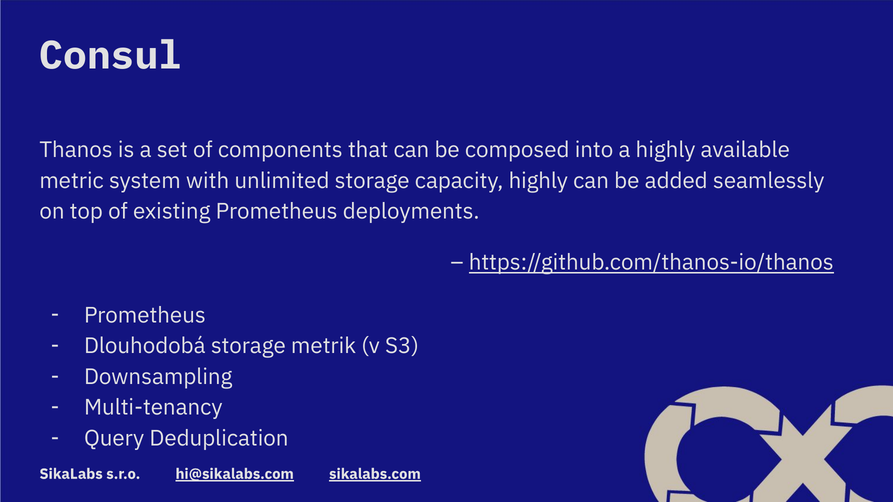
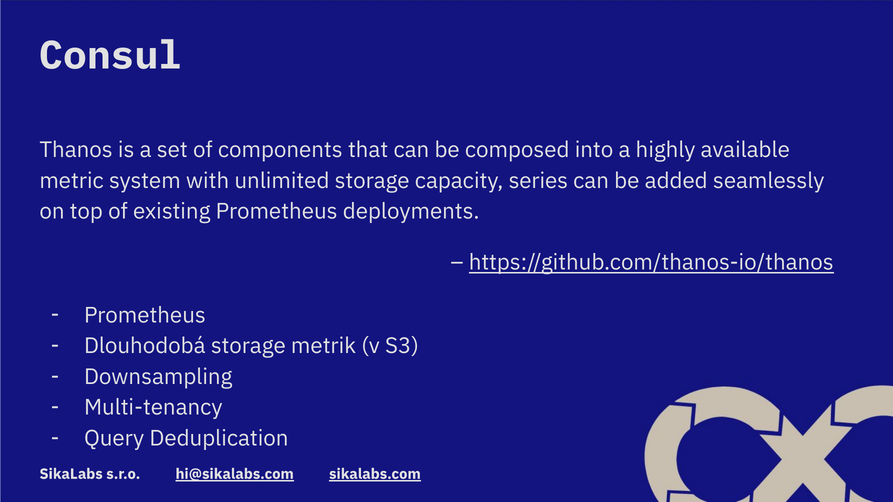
capacity highly: highly -> series
